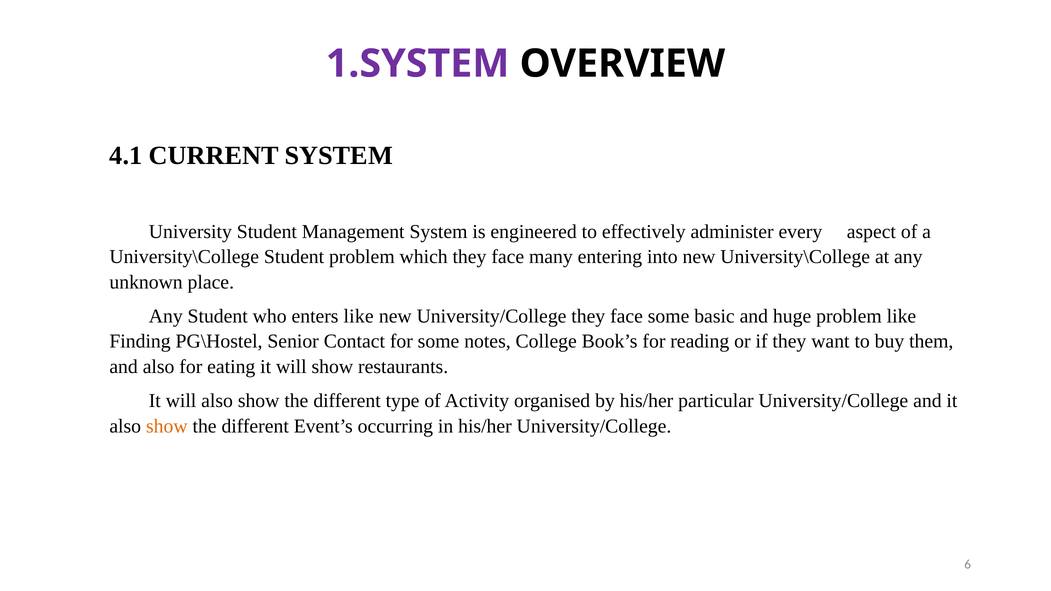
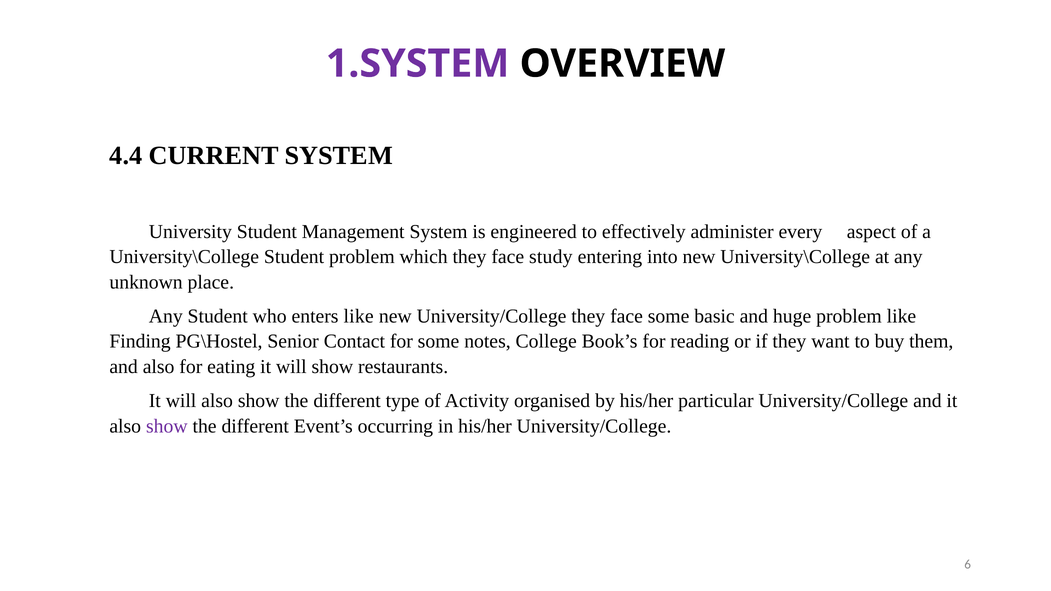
4.1: 4.1 -> 4.4
many: many -> study
show at (167, 426) colour: orange -> purple
